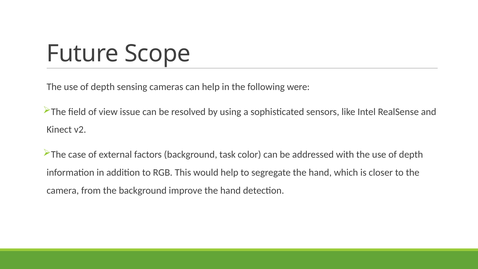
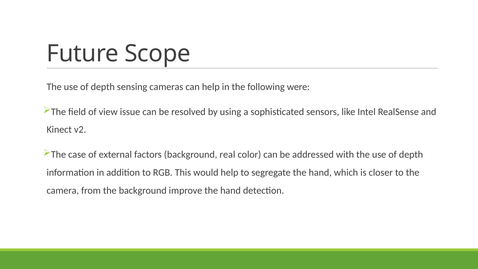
task: task -> real
